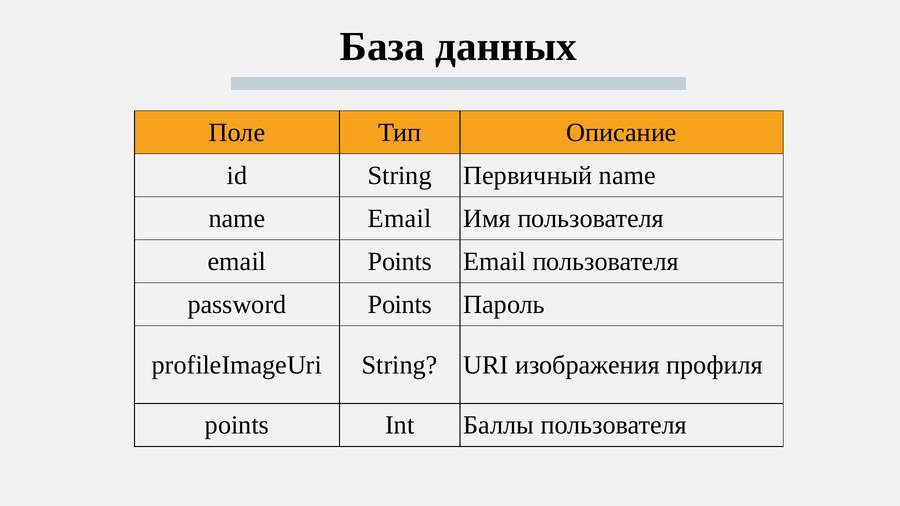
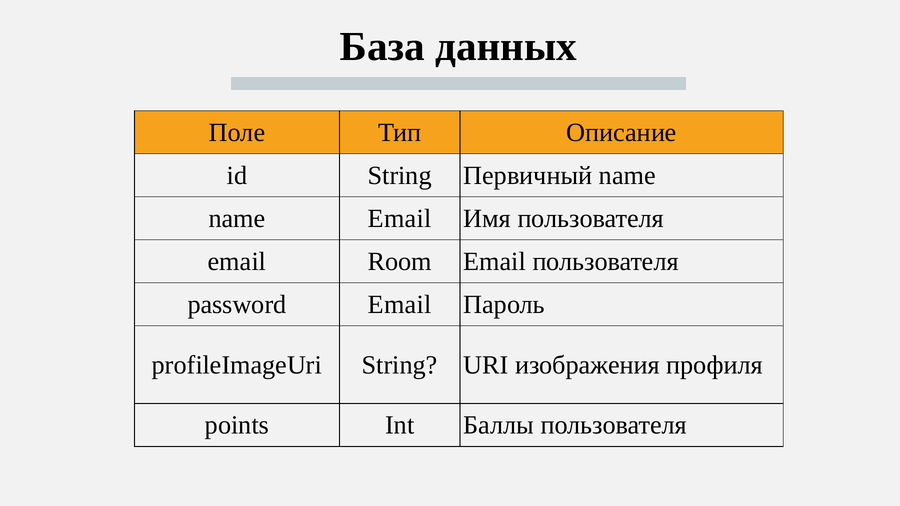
email Points: Points -> Room
password Points: Points -> Email
